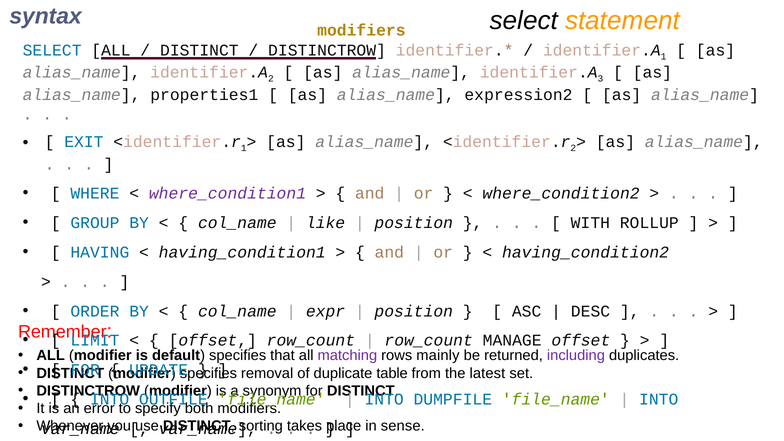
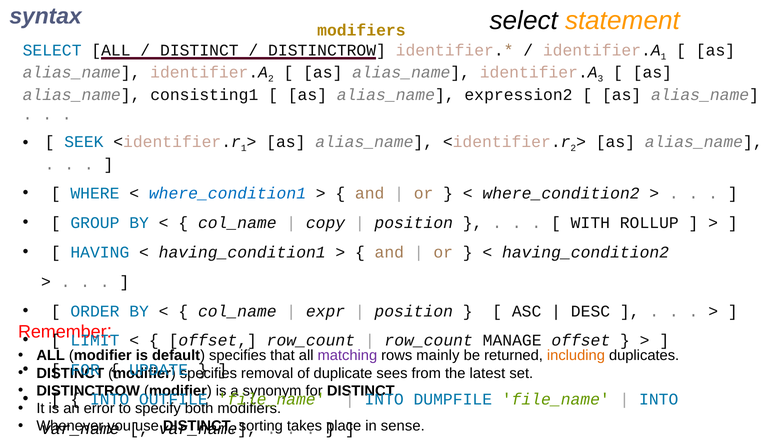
properties1: properties1 -> consisting1
EXIT: EXIT -> SEEK
where_condition1 colour: purple -> blue
like: like -> copy
including colour: purple -> orange
table: table -> sees
